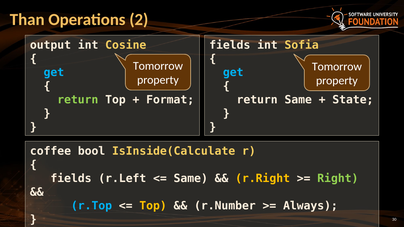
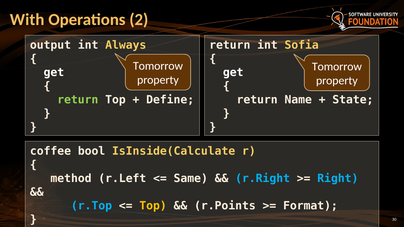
Than: Than -> With
Cosine: Cosine -> Always
fields at (230, 45): fields -> return
get at (54, 73) colour: light blue -> white
get at (233, 73) colour: light blue -> white
Format: Format -> Define
return Same: Same -> Name
fields at (71, 179): fields -> method
r.Right colour: yellow -> light blue
Right colour: light green -> light blue
r.Number: r.Number -> r.Points
Always: Always -> Format
